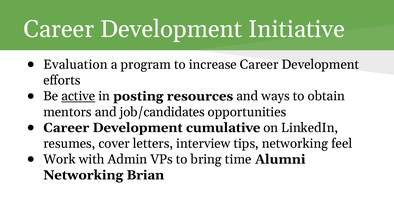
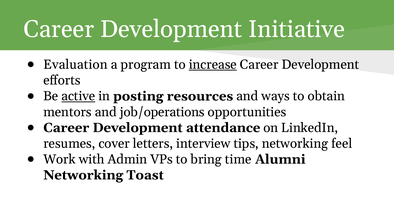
increase underline: none -> present
job/candidates: job/candidates -> job/operations
cumulative: cumulative -> attendance
Brian: Brian -> Toast
